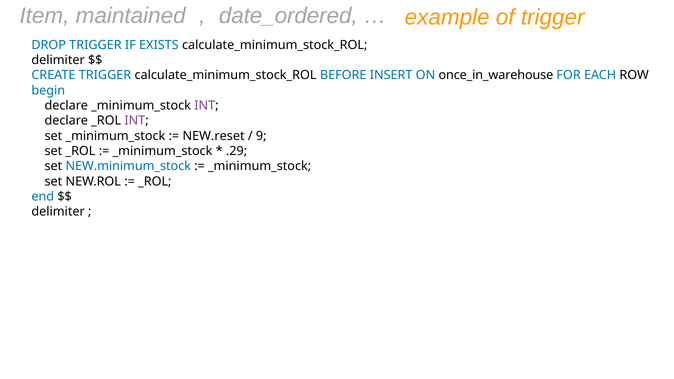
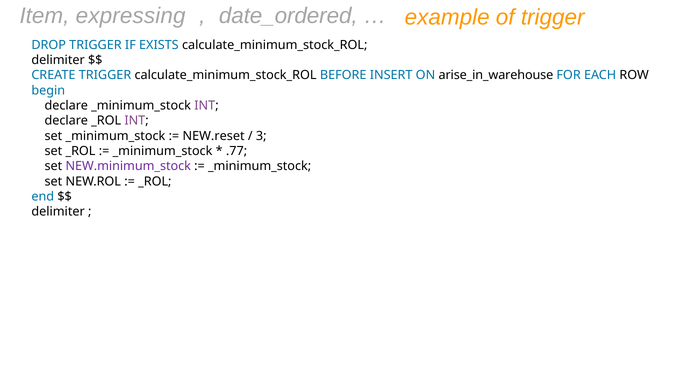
maintained: maintained -> expressing
once_in_warehouse: once_in_warehouse -> arise_in_warehouse
9: 9 -> 3
.29: .29 -> .77
NEW.minimum_stock colour: blue -> purple
